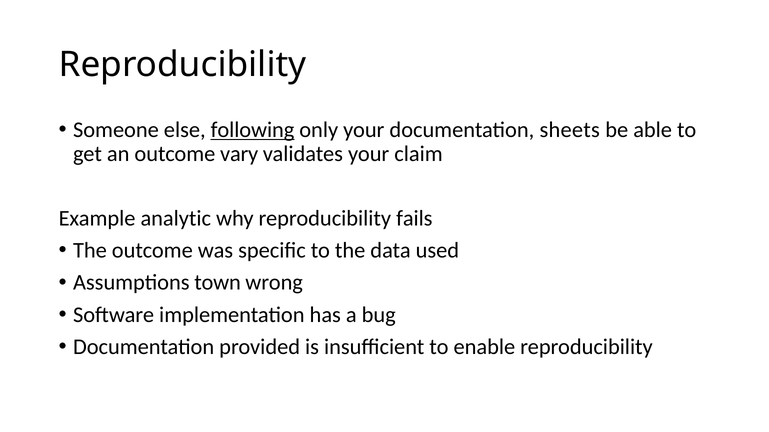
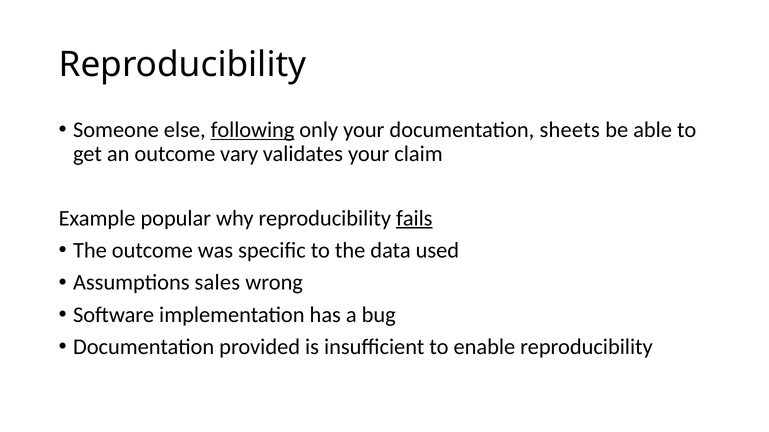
analytic: analytic -> popular
fails underline: none -> present
town: town -> sales
